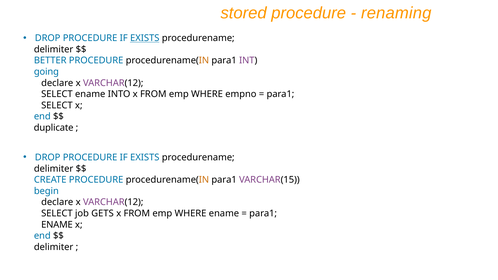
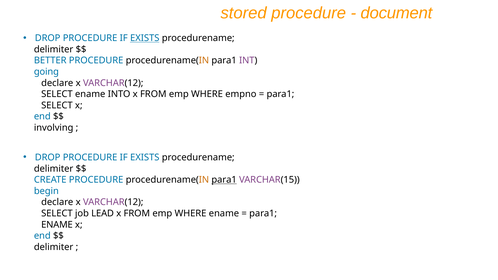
renaming: renaming -> document
duplicate: duplicate -> involving
para1 at (224, 180) underline: none -> present
GETS: GETS -> LEAD
